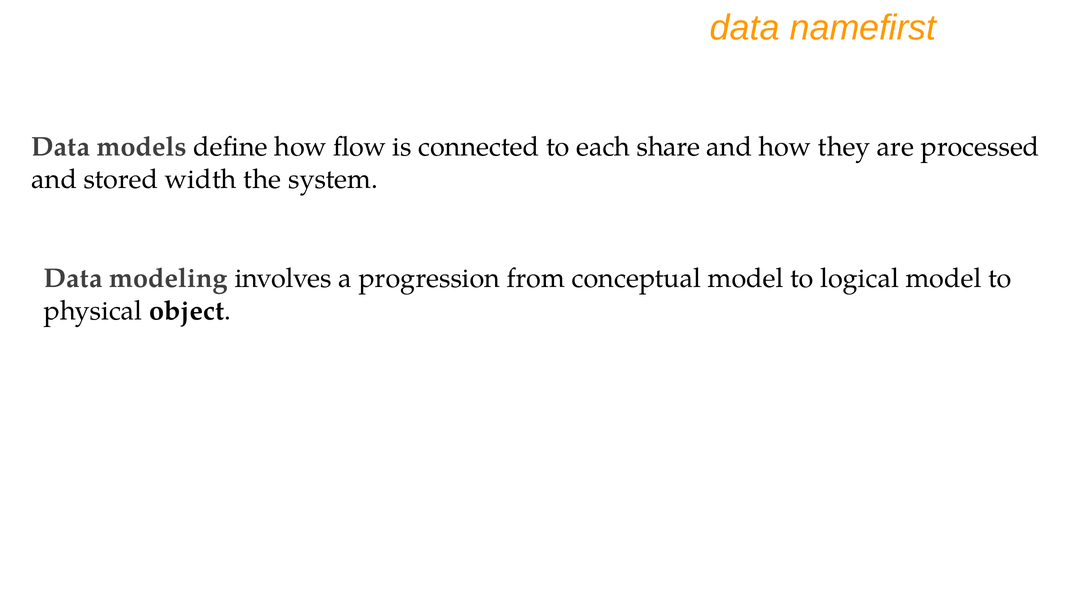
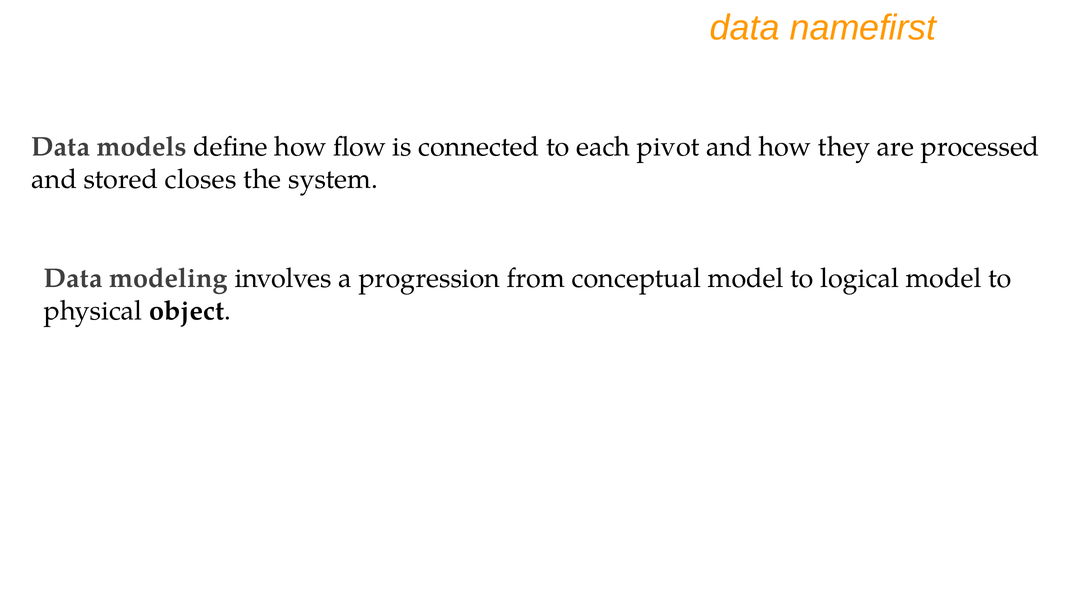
share: share -> pivot
width: width -> closes
